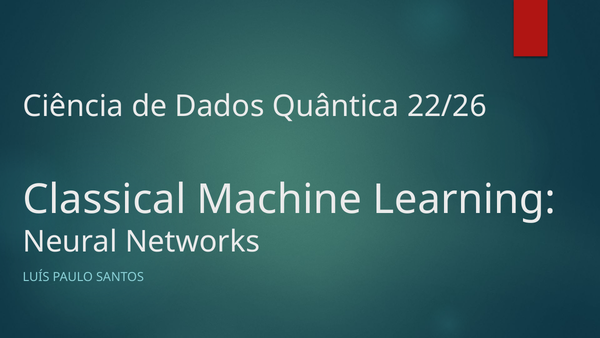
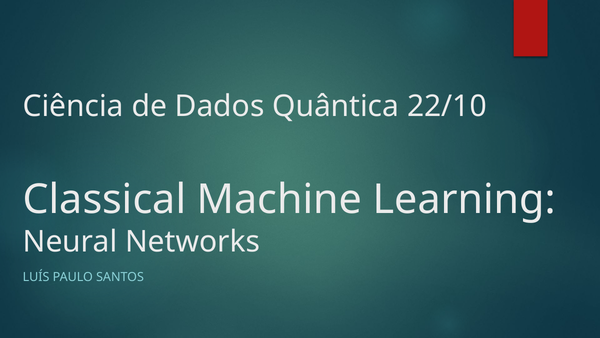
22/26: 22/26 -> 22/10
